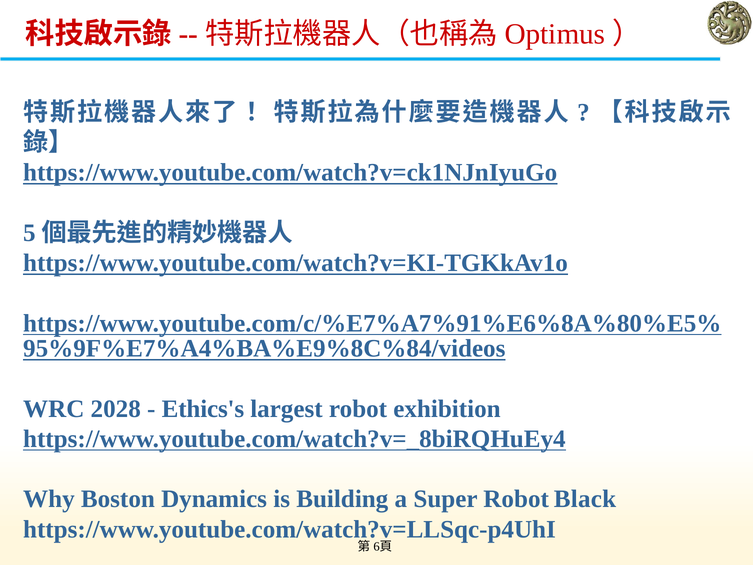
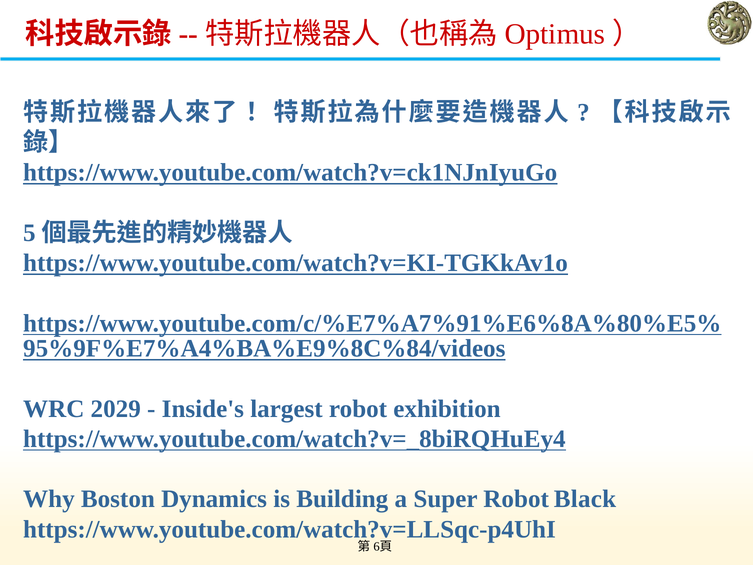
2028: 2028 -> 2029
Ethics's: Ethics's -> Inside's
